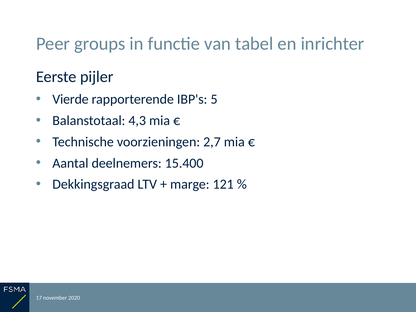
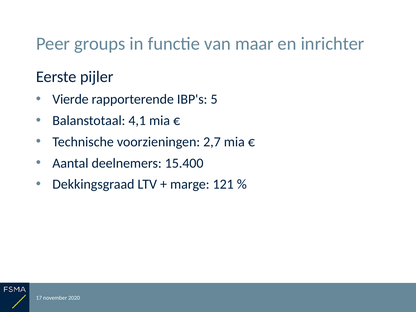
tabel: tabel -> maar
4,3: 4,3 -> 4,1
